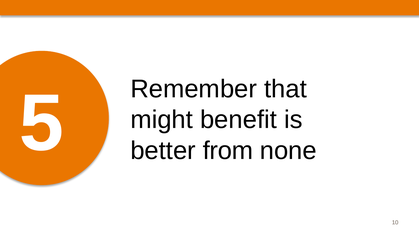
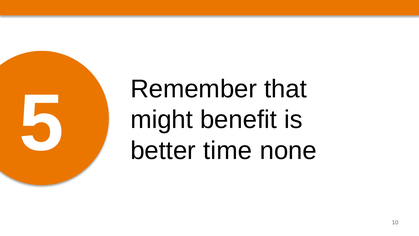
from: from -> time
